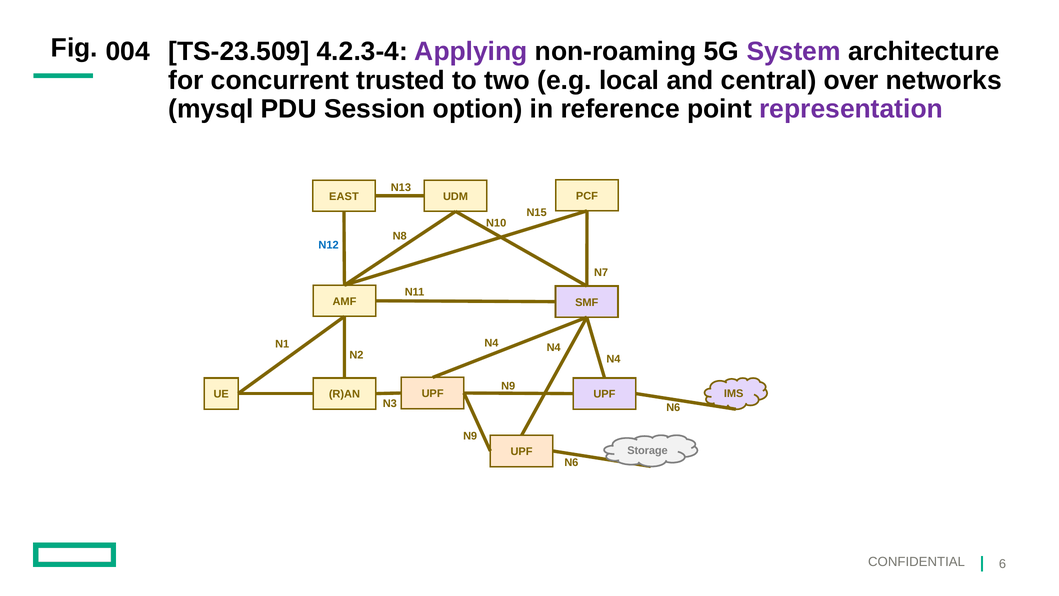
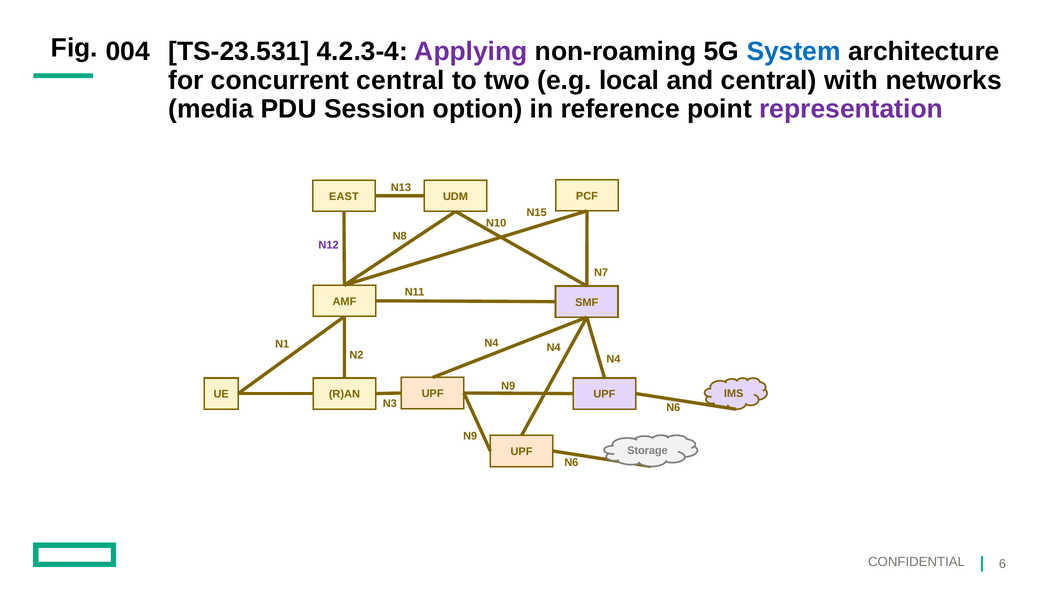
TS-23.509: TS-23.509 -> TS-23.531
System colour: purple -> blue
concurrent trusted: trusted -> central
over: over -> with
mysql: mysql -> media
N12 colour: blue -> purple
